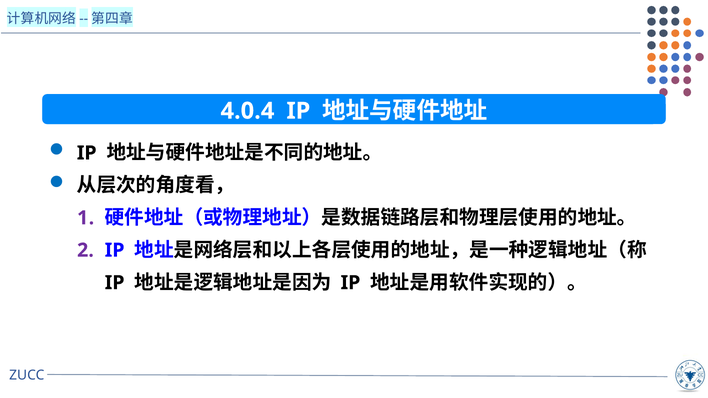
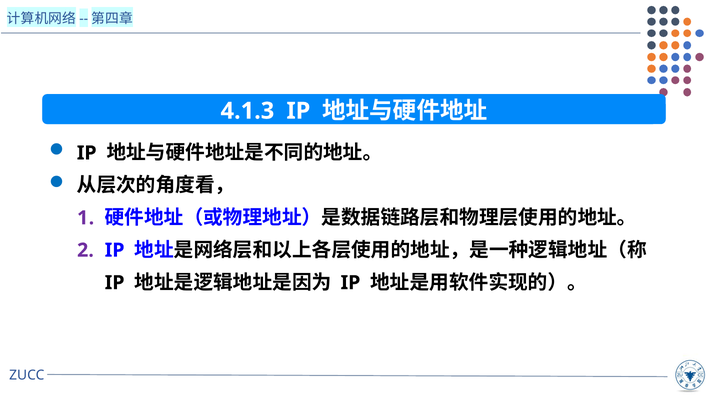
4.0.4: 4.0.4 -> 4.1.3
